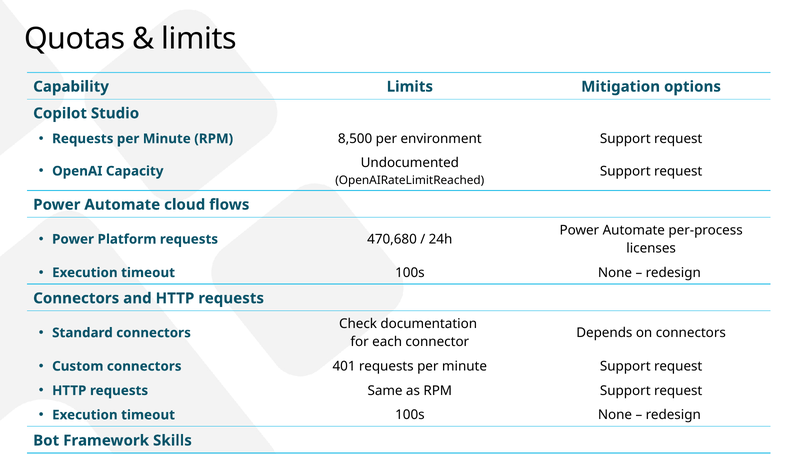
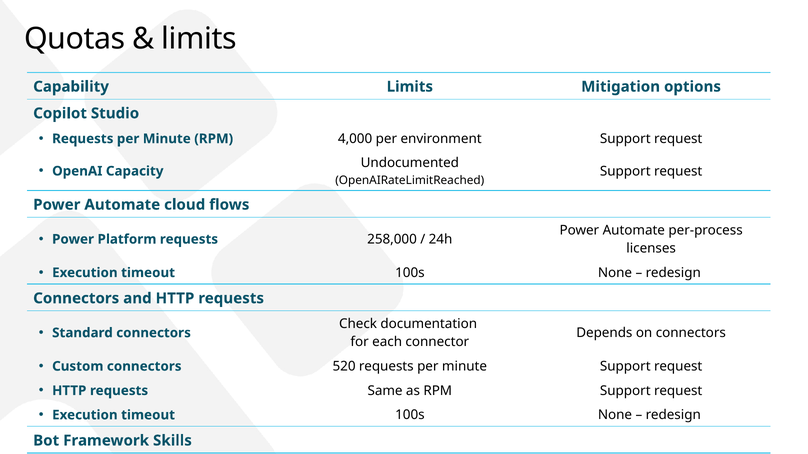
8,500: 8,500 -> 4,000
470,680: 470,680 -> 258,000
401: 401 -> 520
